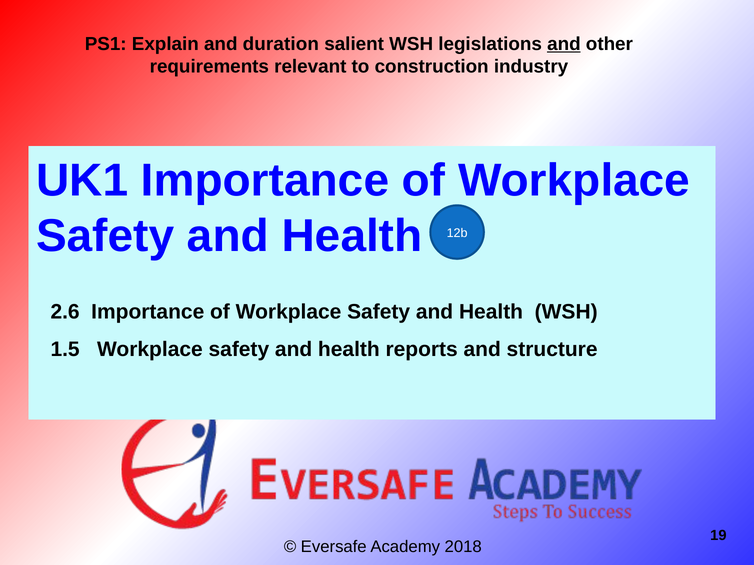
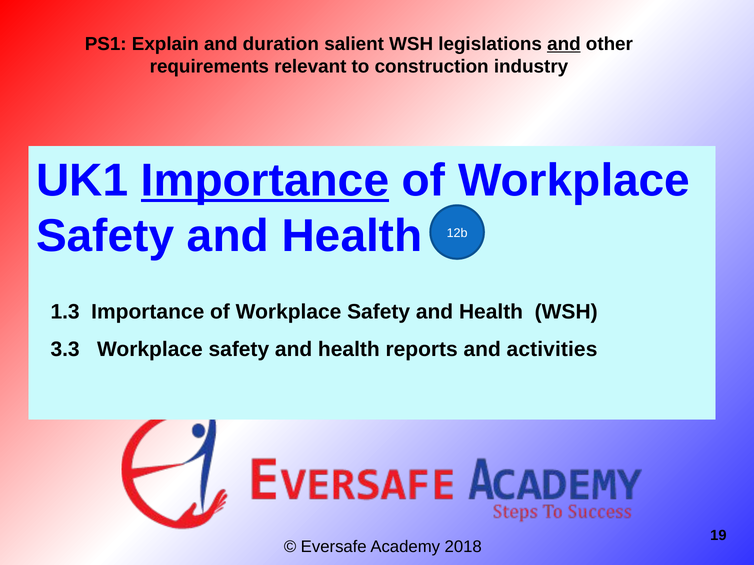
Importance at (265, 181) underline: none -> present
2.6: 2.6 -> 1.3
1.5: 1.5 -> 3.3
structure: structure -> activities
